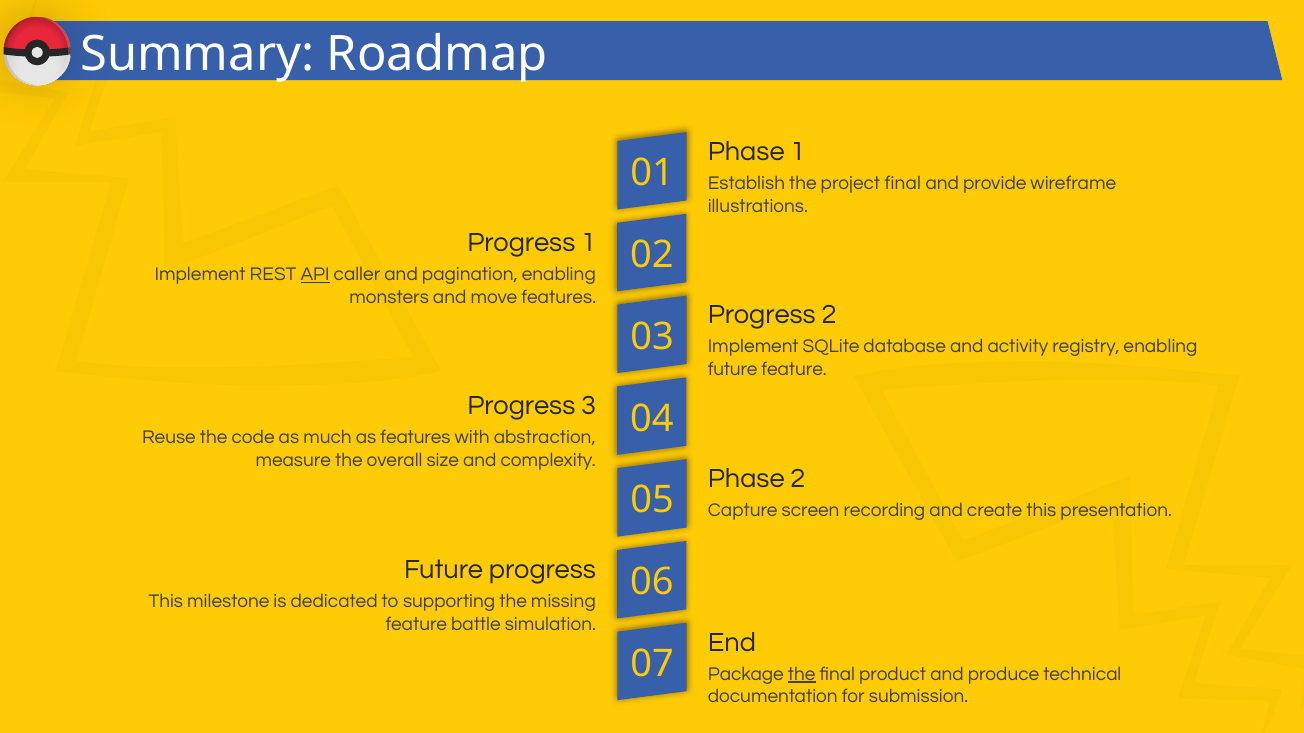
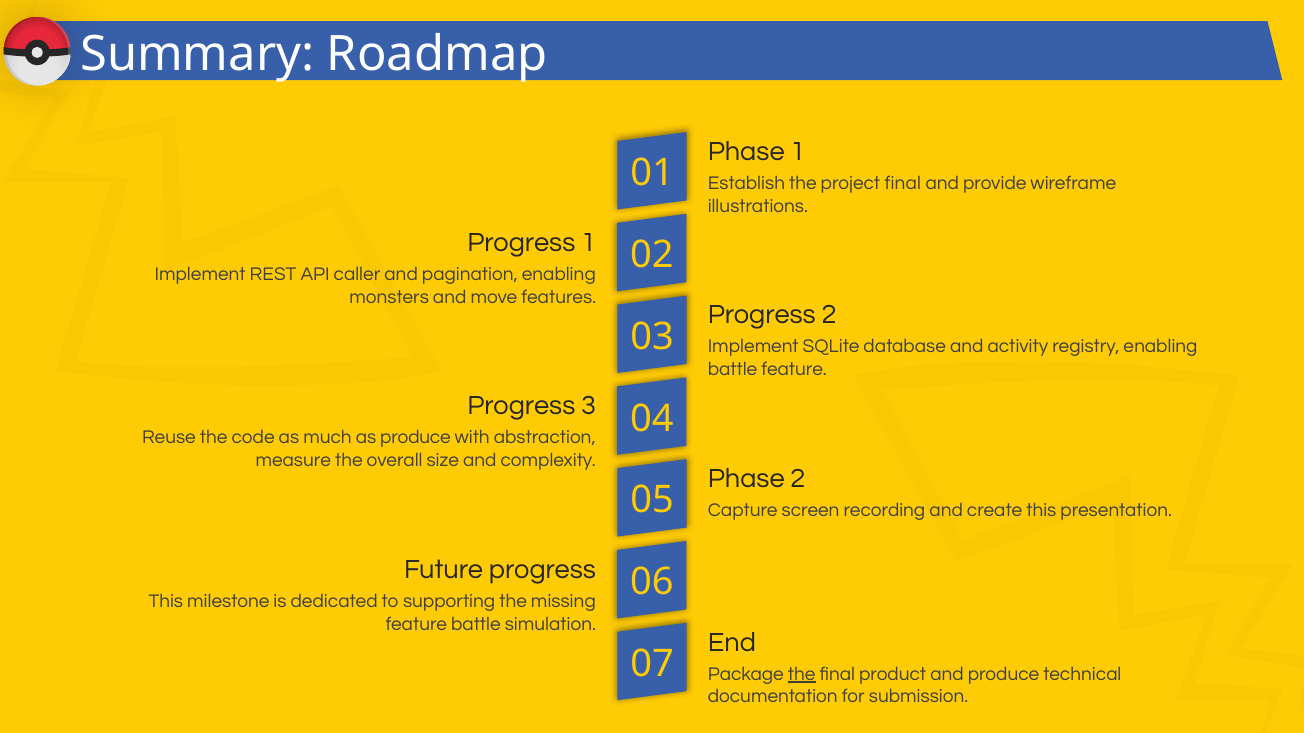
API underline: present -> none
future at (733, 370): future -> battle
as features: features -> produce
